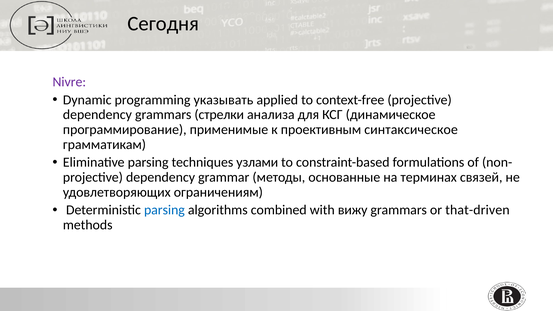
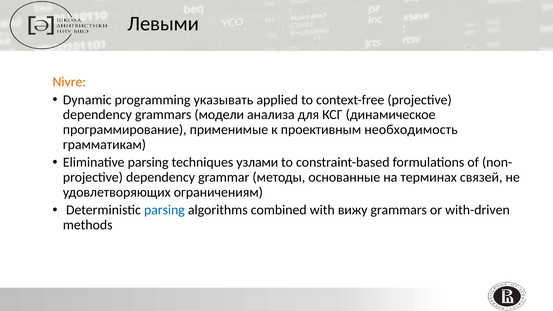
Сегодня: Сегодня -> Левыми
Nivre colour: purple -> orange
стрелки: стрелки -> модели
синтаксическое: синтаксическое -> необходимость
that-driven: that-driven -> with-driven
